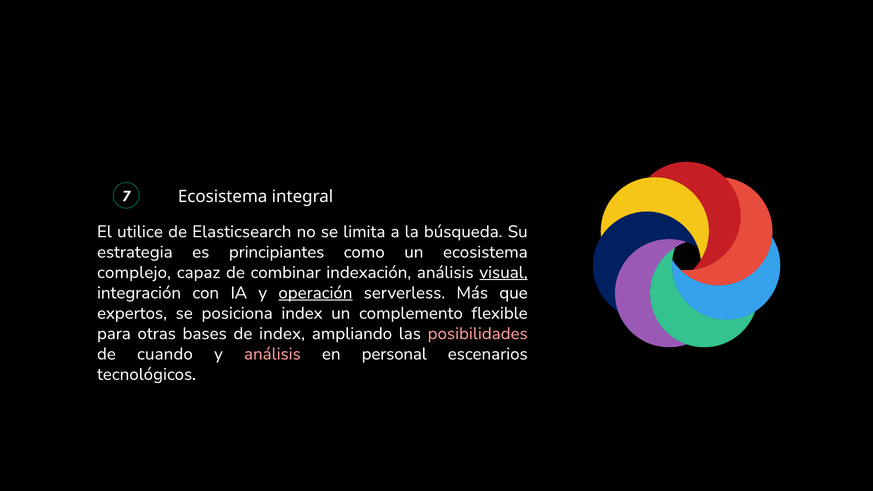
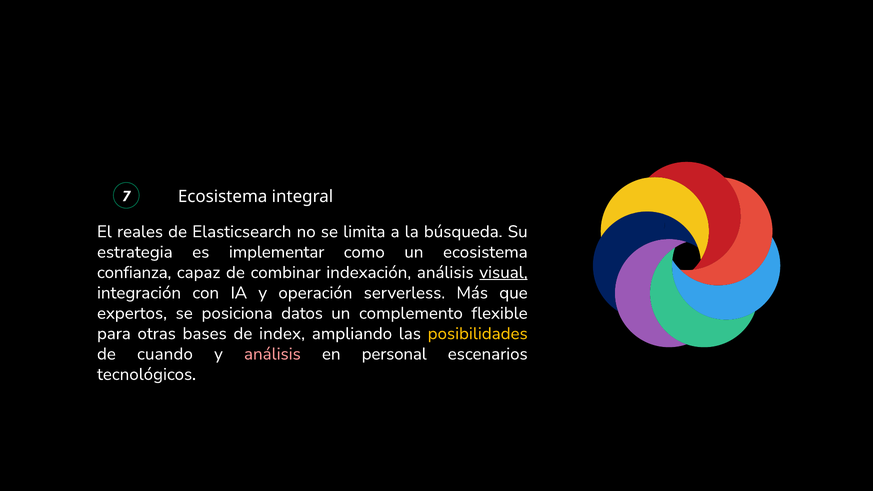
utilice: utilice -> reales
principiantes: principiantes -> implementar
complejo: complejo -> confianza
operación underline: present -> none
posiciona index: index -> datos
posibilidades colour: pink -> yellow
